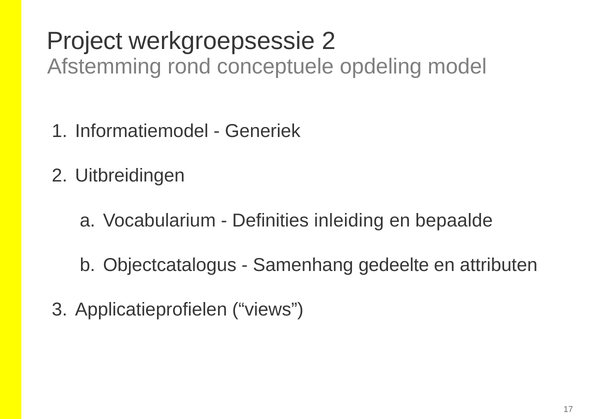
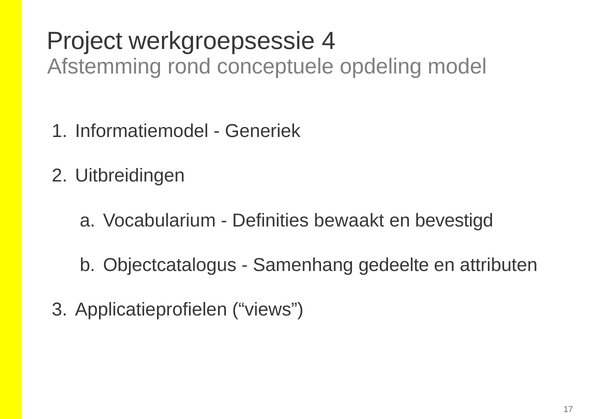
werkgroepsessie 2: 2 -> 4
inleiding: inleiding -> bewaakt
bepaalde: bepaalde -> bevestigd
